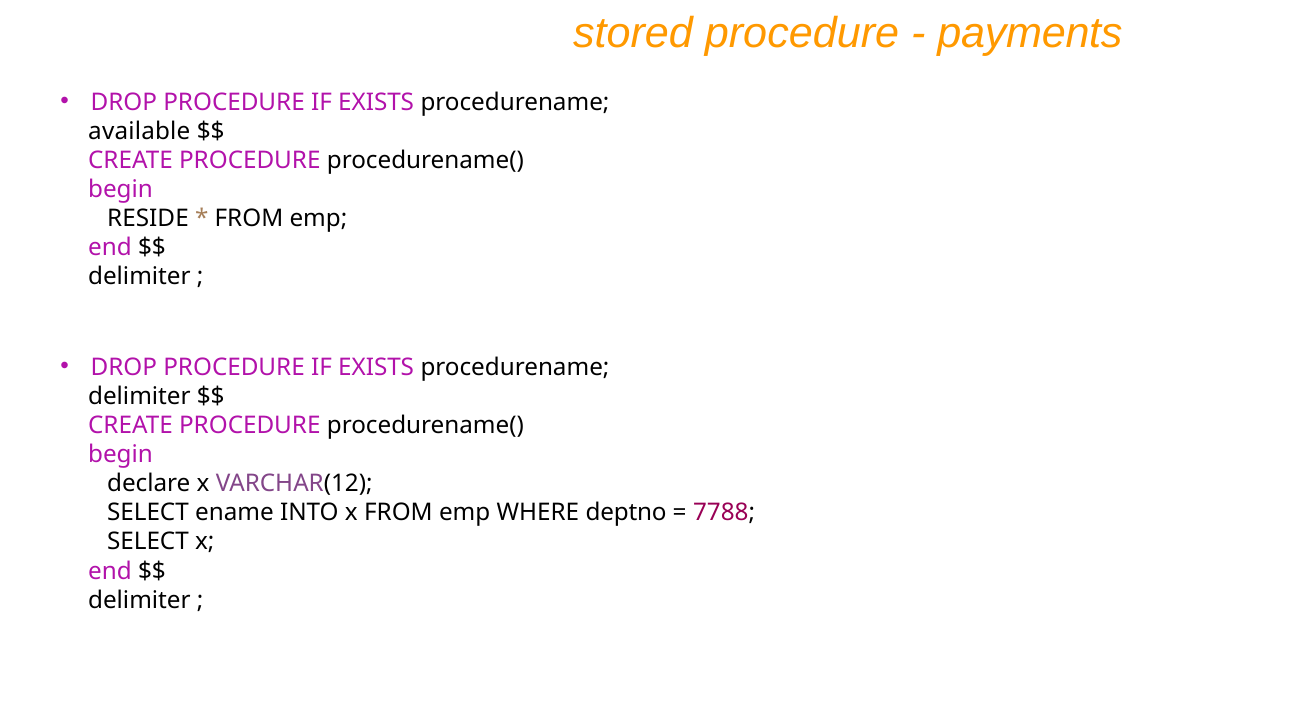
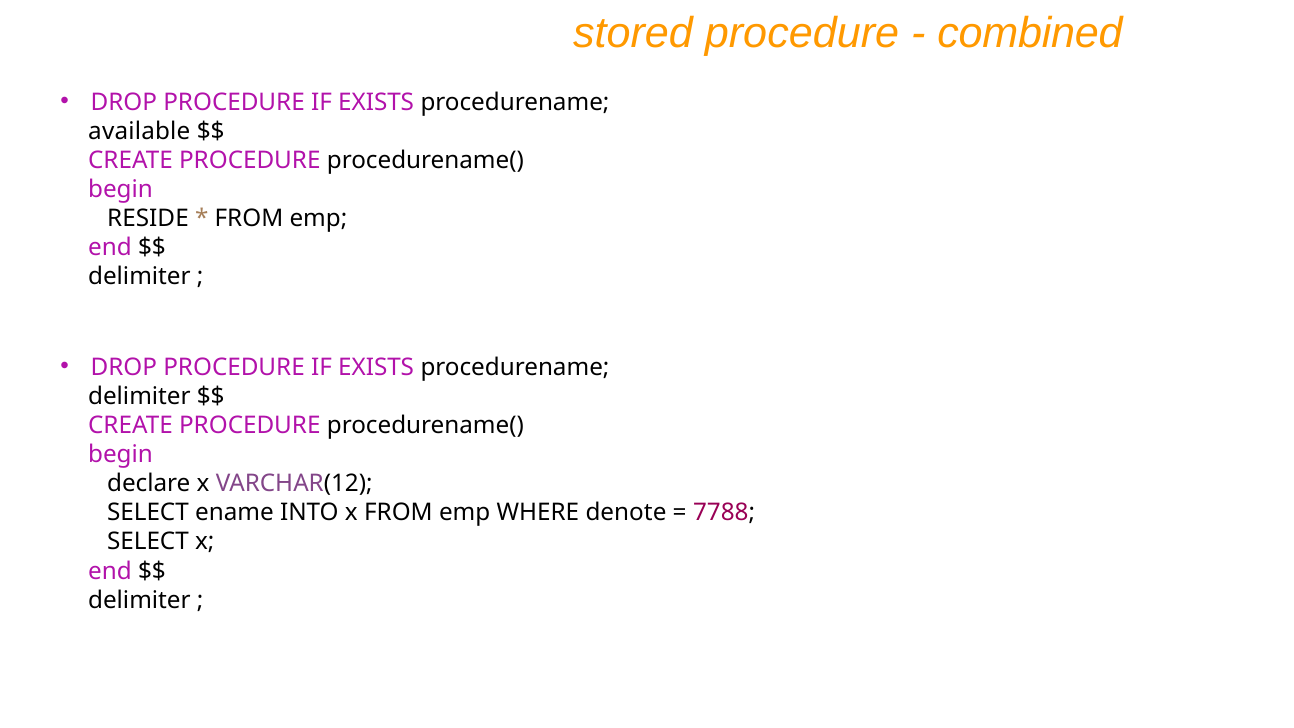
payments: payments -> combined
deptno: deptno -> denote
